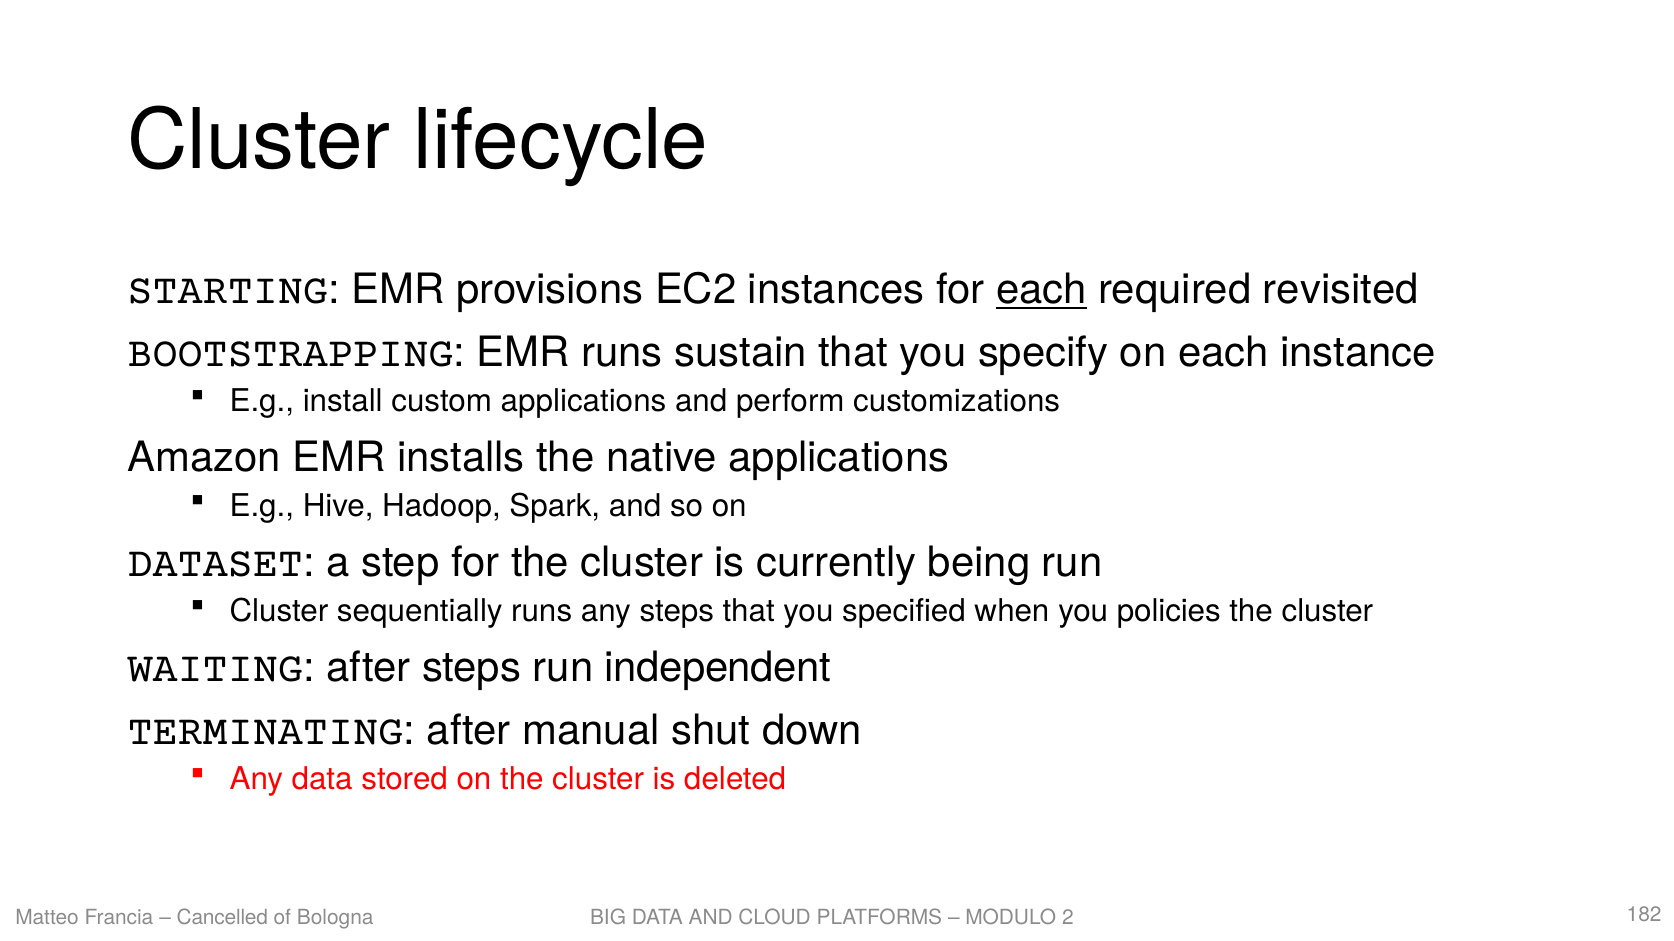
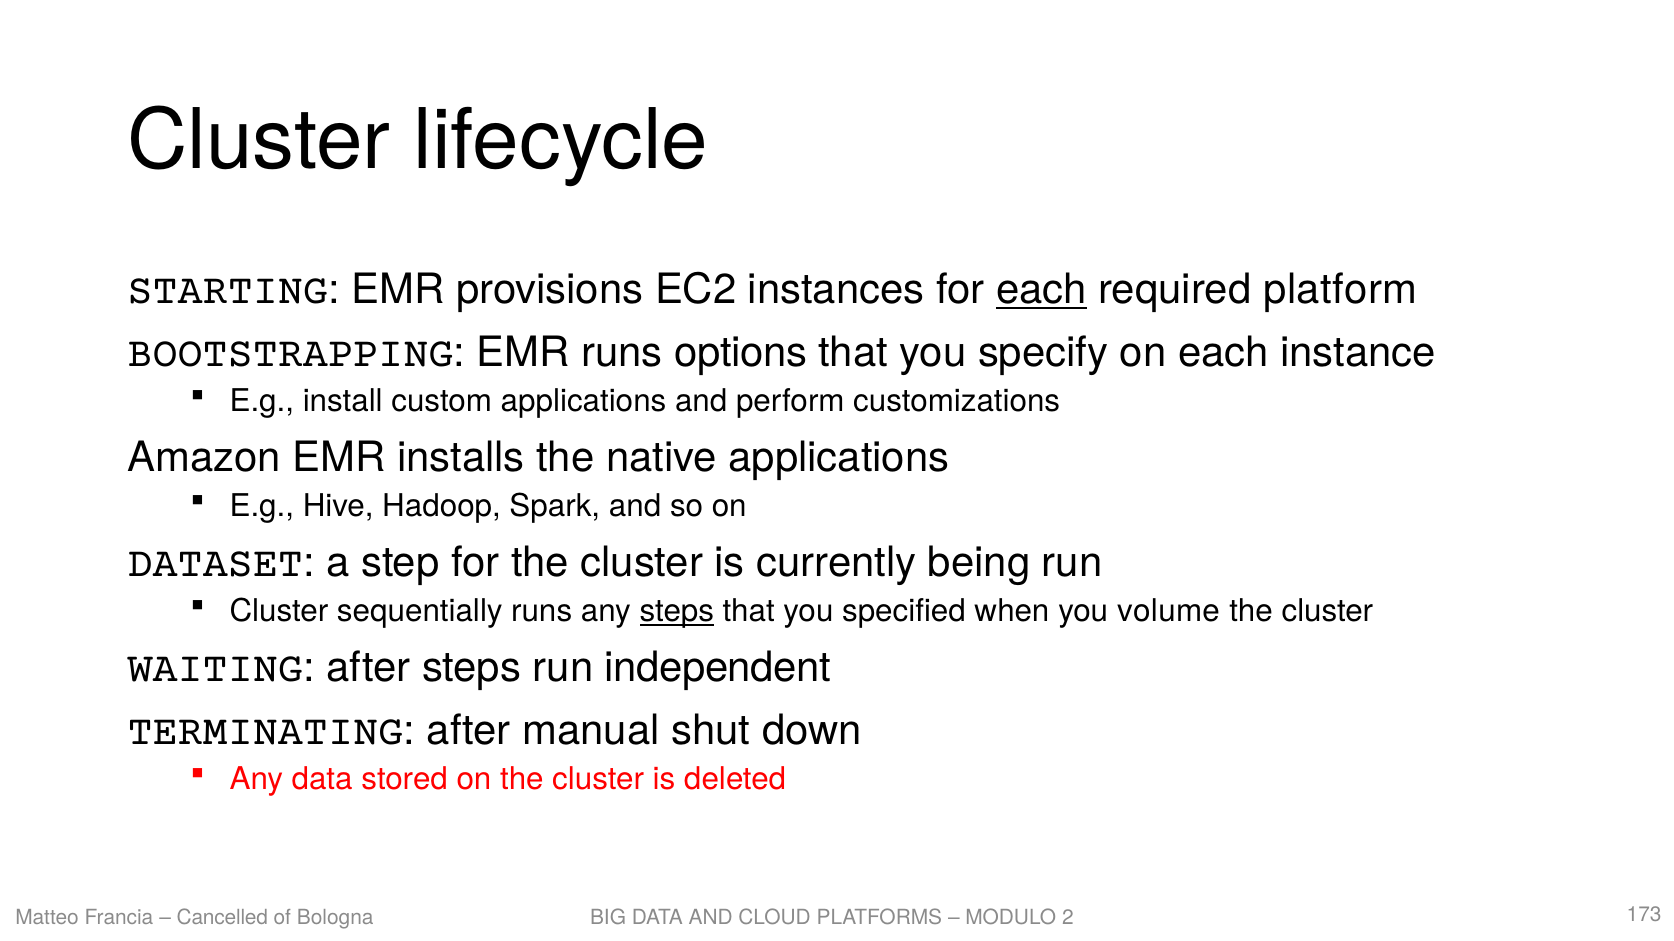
revisited: revisited -> platform
sustain: sustain -> options
steps at (677, 612) underline: none -> present
policies: policies -> volume
182: 182 -> 173
